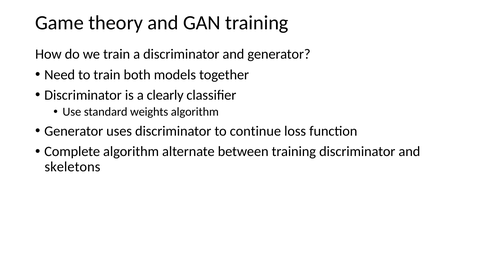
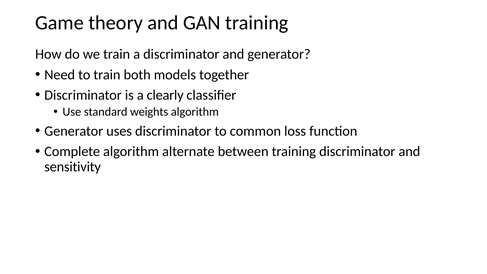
continue: continue -> common
skeletons: skeletons -> sensitivity
